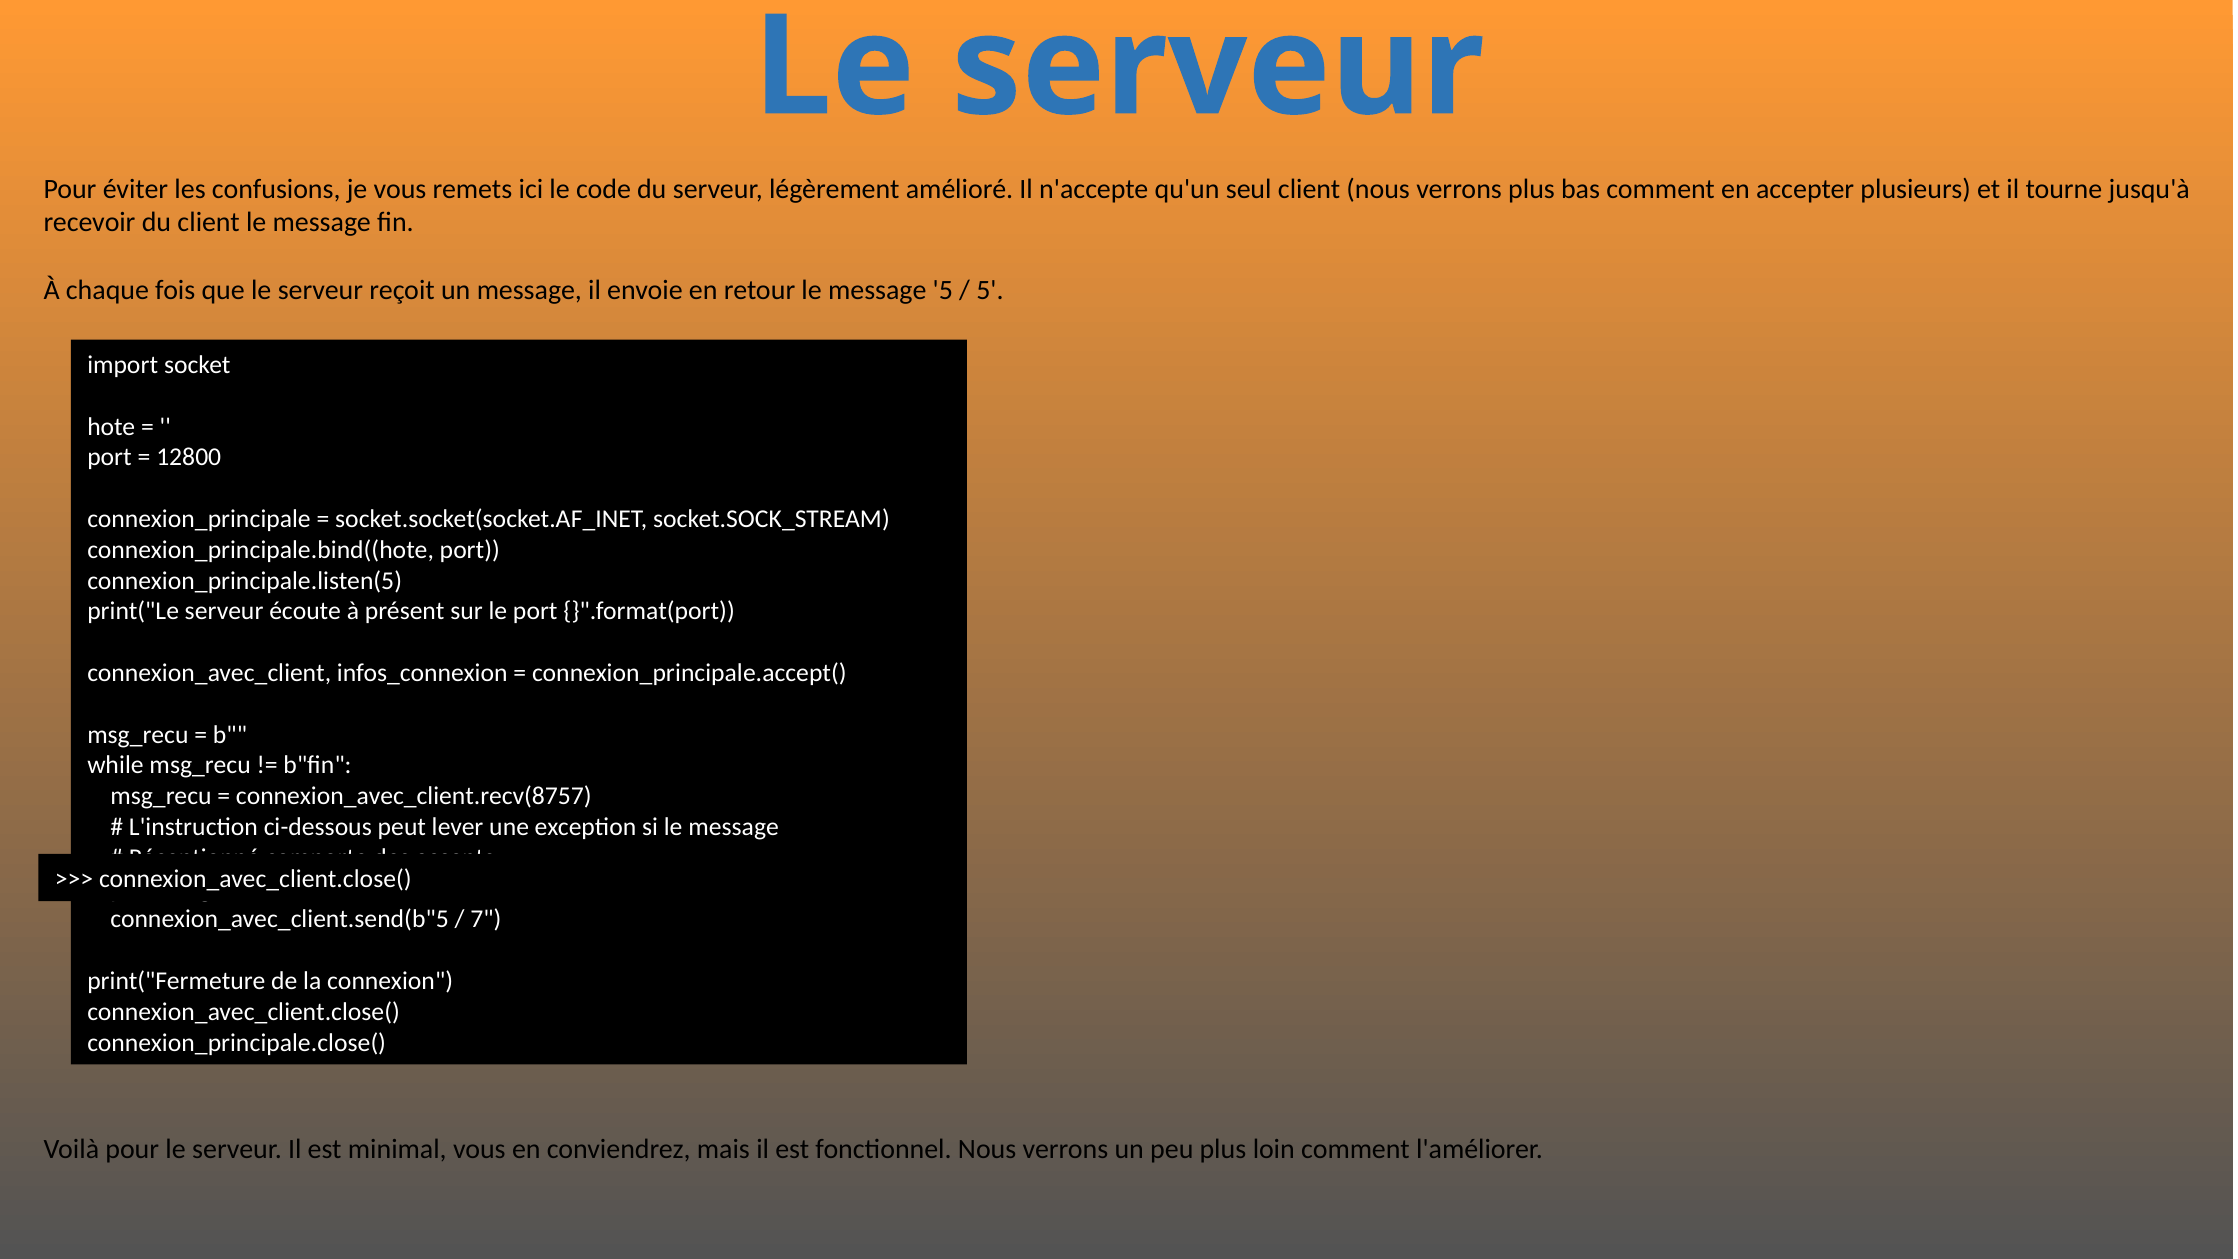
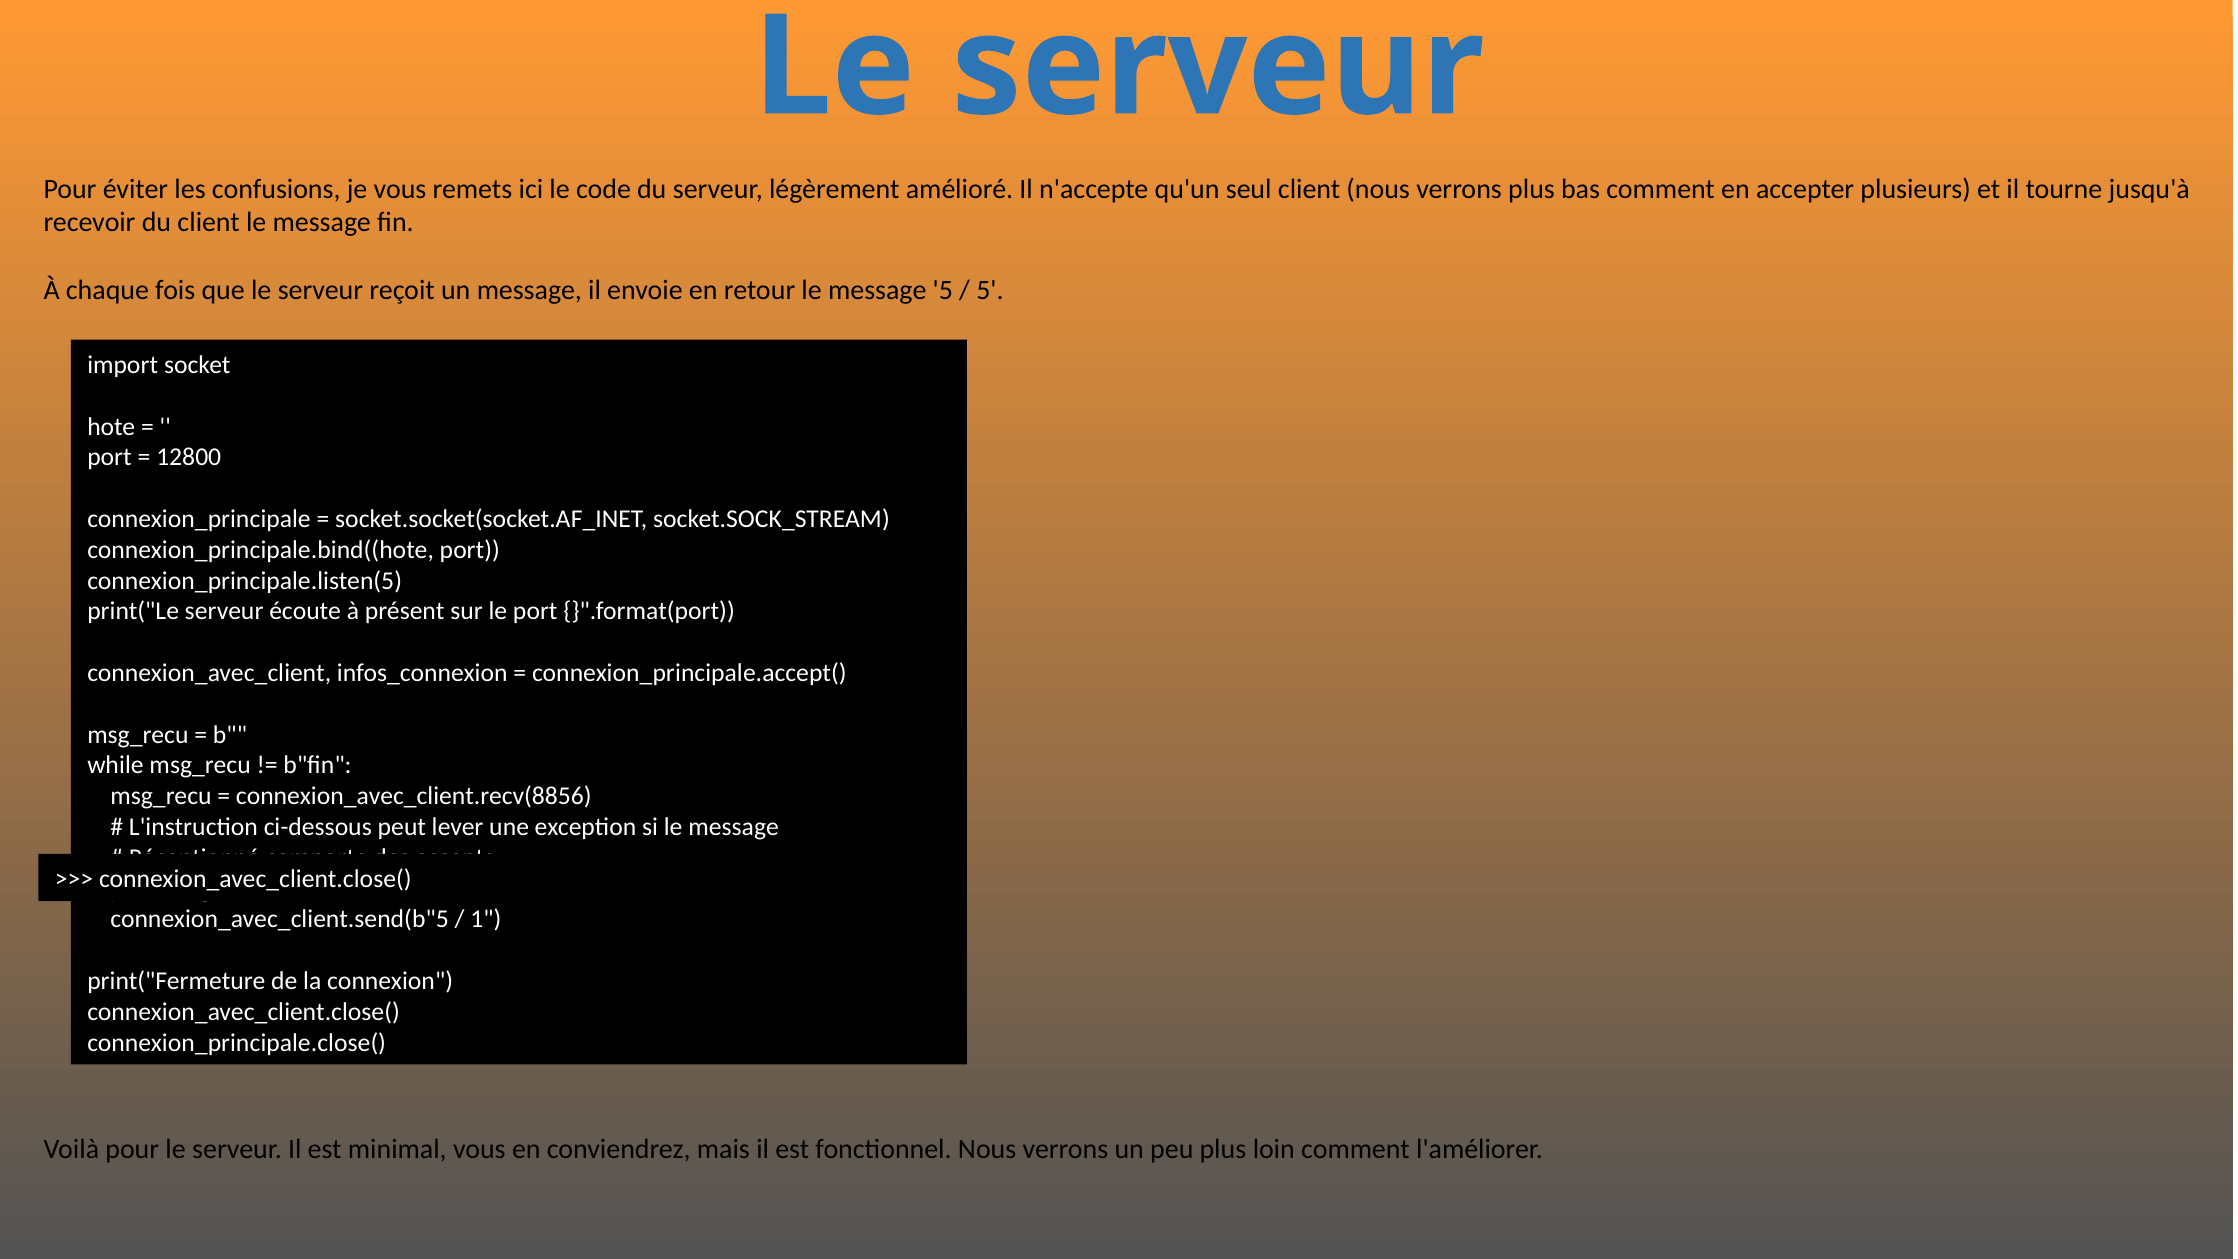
connexion_avec_client.recv(8757: connexion_avec_client.recv(8757 -> connexion_avec_client.recv(8856
7: 7 -> 1
